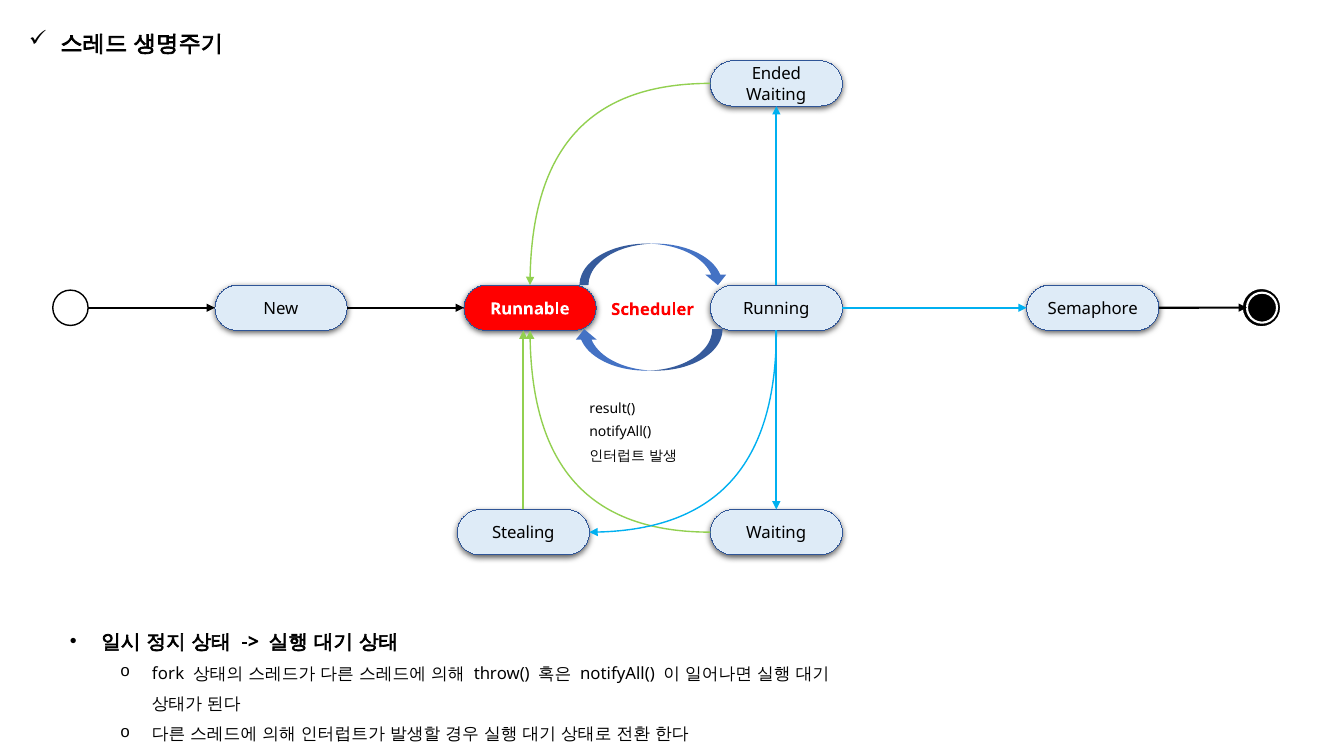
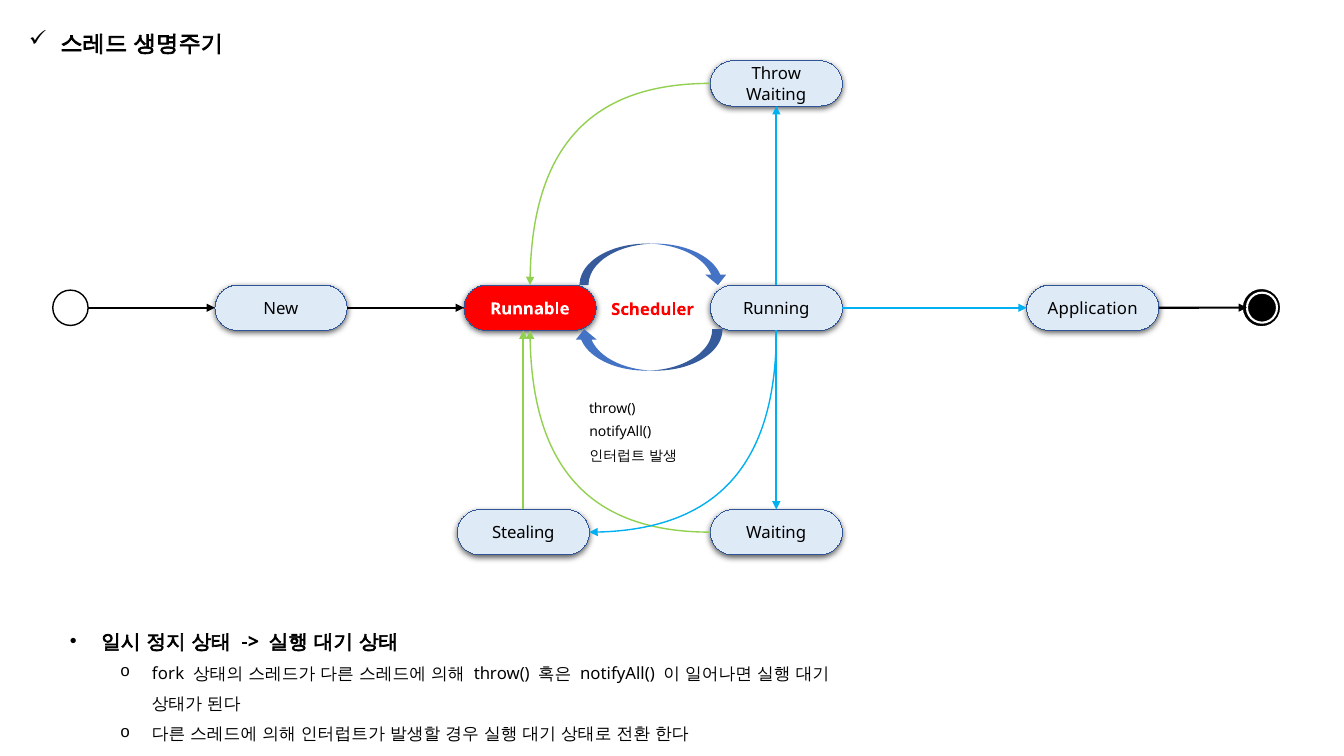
Ended: Ended -> Throw
Semaphore: Semaphore -> Application
result( at (612, 408): result( -> throw(
